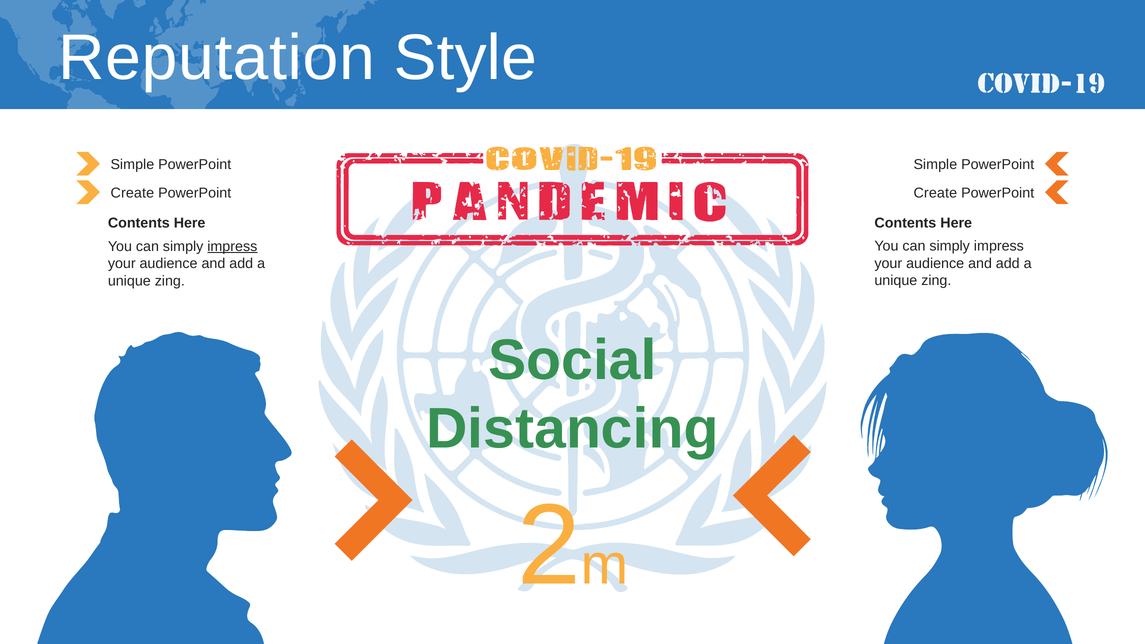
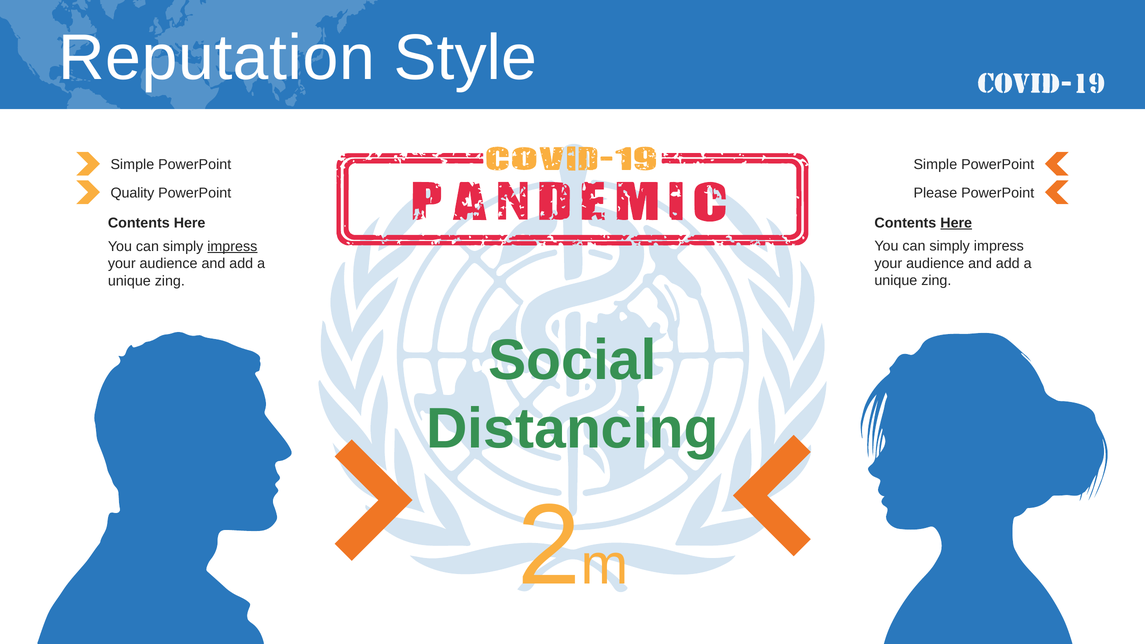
Create at (132, 193): Create -> Quality
Create at (935, 193): Create -> Please
Here at (956, 223) underline: none -> present
